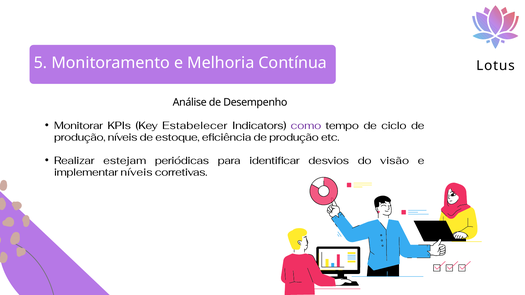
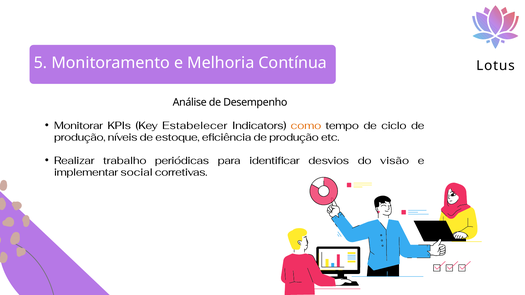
como colour: purple -> orange
estejam: estejam -> trabalho
implementar níveis: níveis -> social
